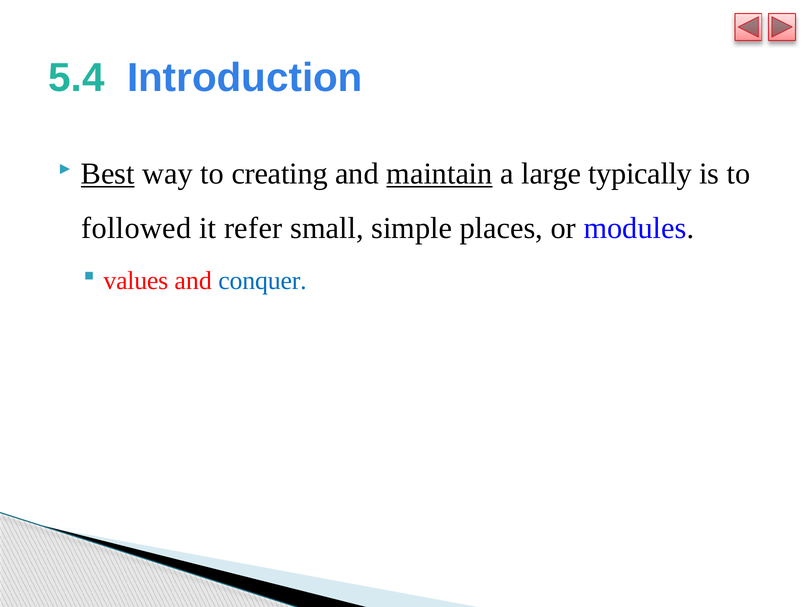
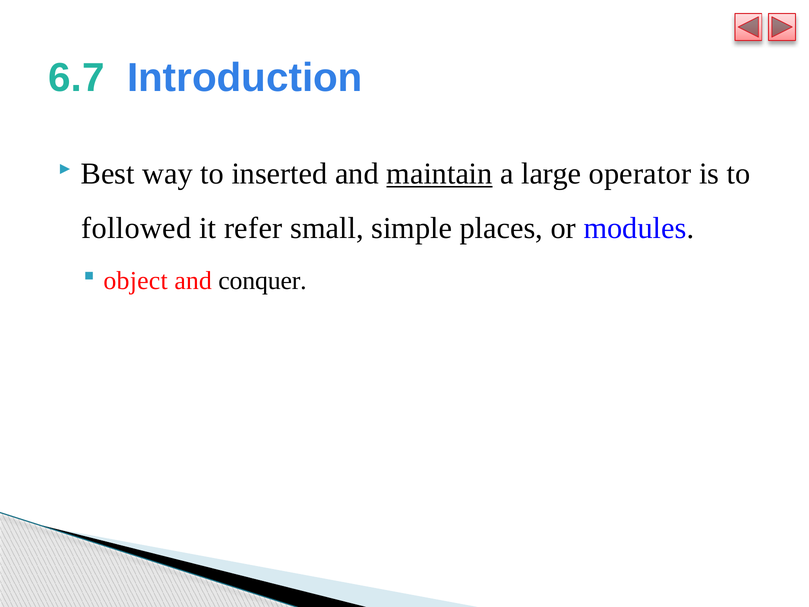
5.4: 5.4 -> 6.7
Best underline: present -> none
creating: creating -> inserted
typically: typically -> operator
values: values -> object
conquer colour: blue -> black
